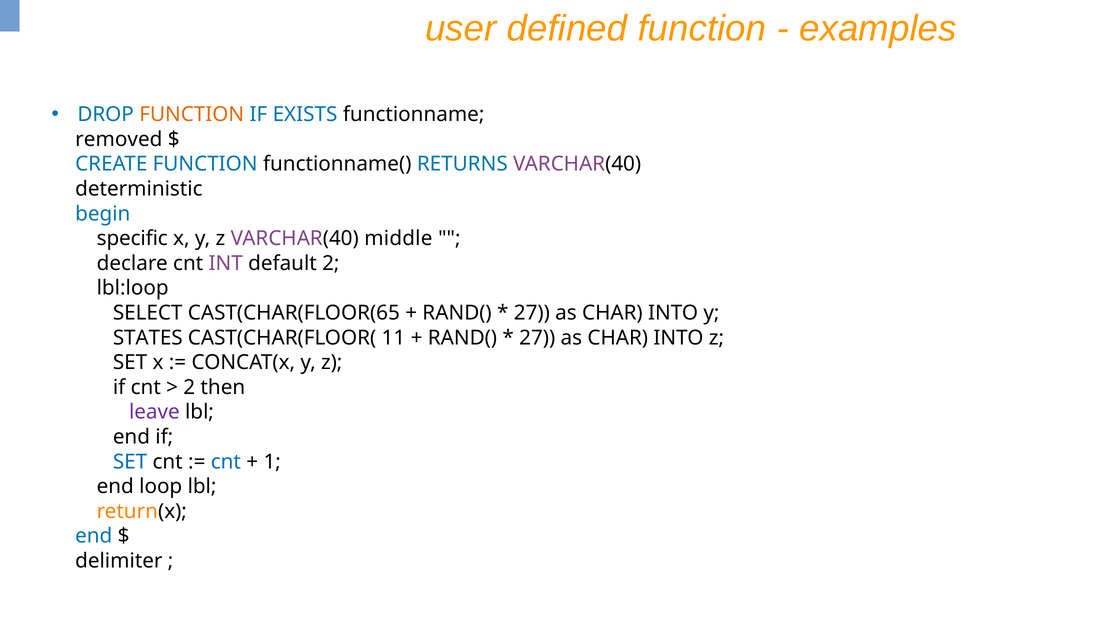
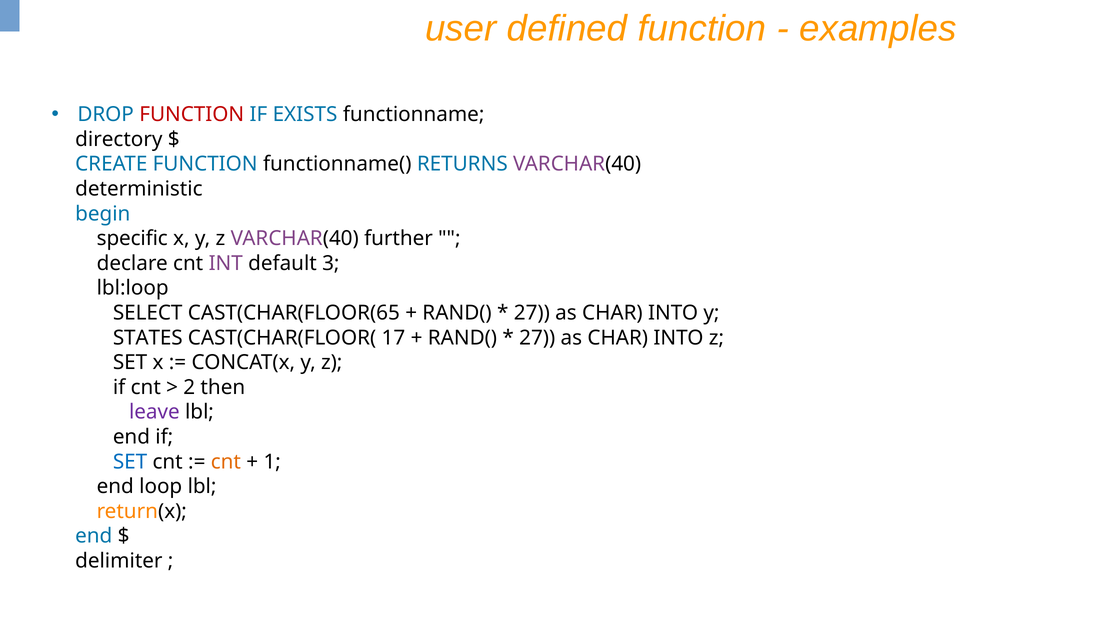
FUNCTION at (192, 115) colour: orange -> red
removed: removed -> directory
middle: middle -> further
default 2: 2 -> 3
11: 11 -> 17
cnt at (226, 462) colour: blue -> orange
